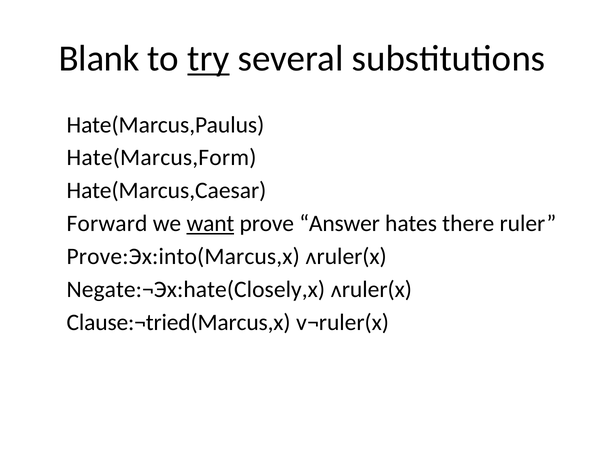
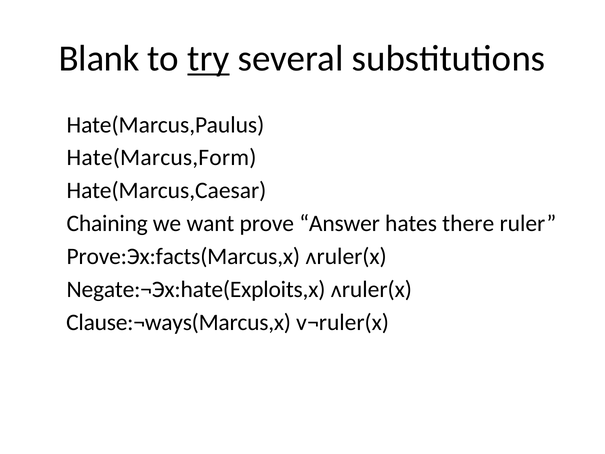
Forward: Forward -> Chaining
want underline: present -> none
Prove:Эx:into(Marcus,x: Prove:Эx:into(Marcus,x -> Prove:Эx:facts(Marcus,x
Negate:¬Эx:hate(Closely,x: Negate:¬Эx:hate(Closely,x -> Negate:¬Эx:hate(Exploits,x
Clause:¬tried(Marcus,x: Clause:¬tried(Marcus,x -> Clause:¬ways(Marcus,x
